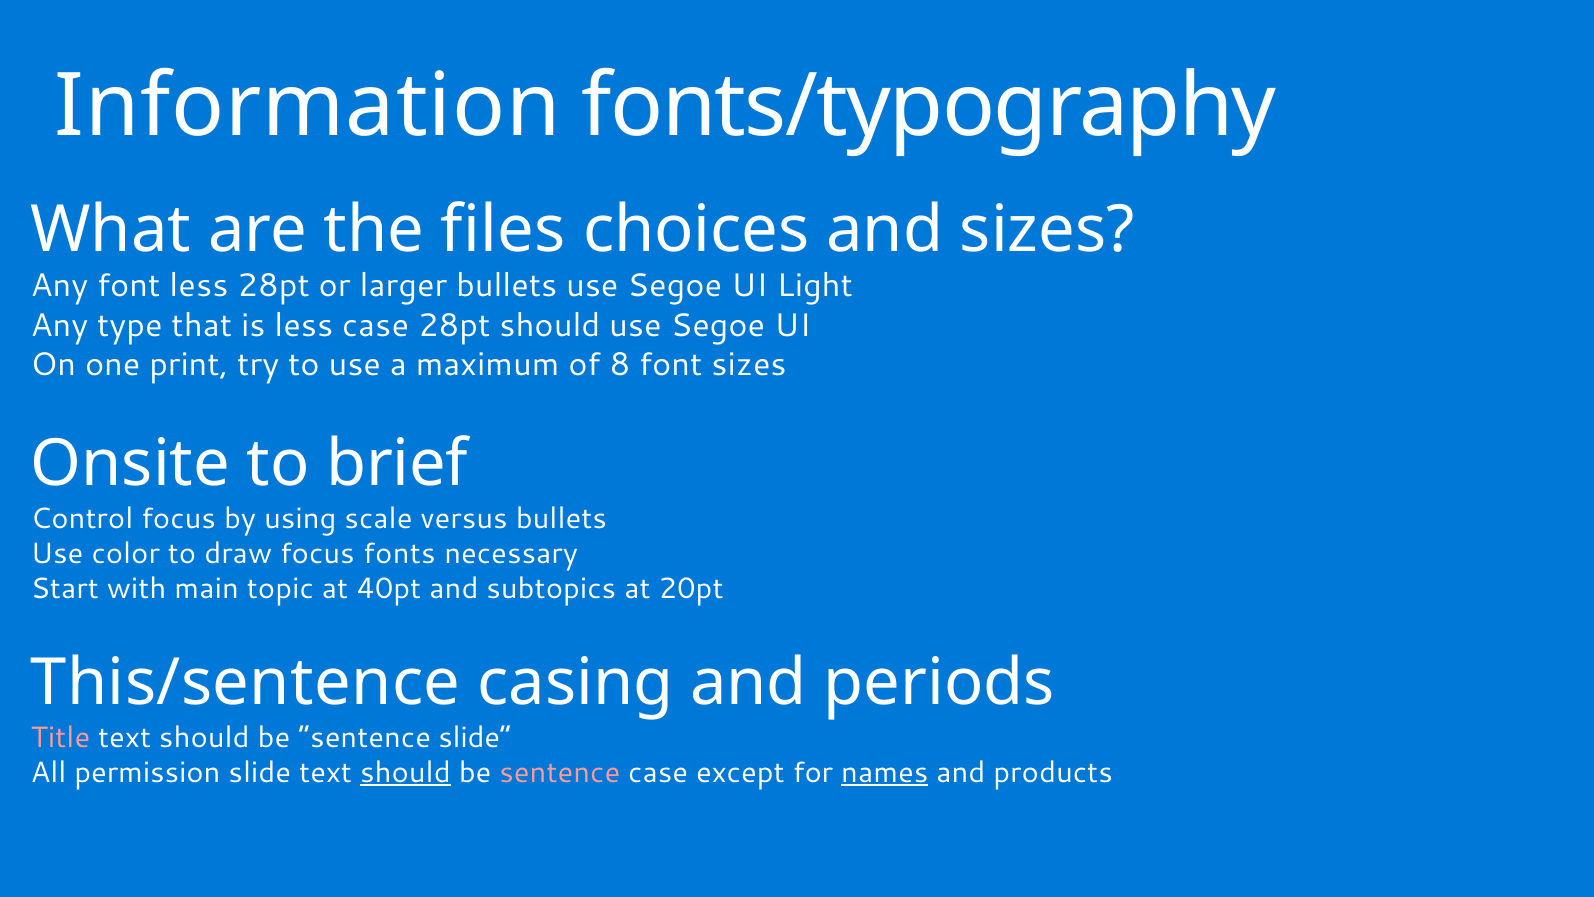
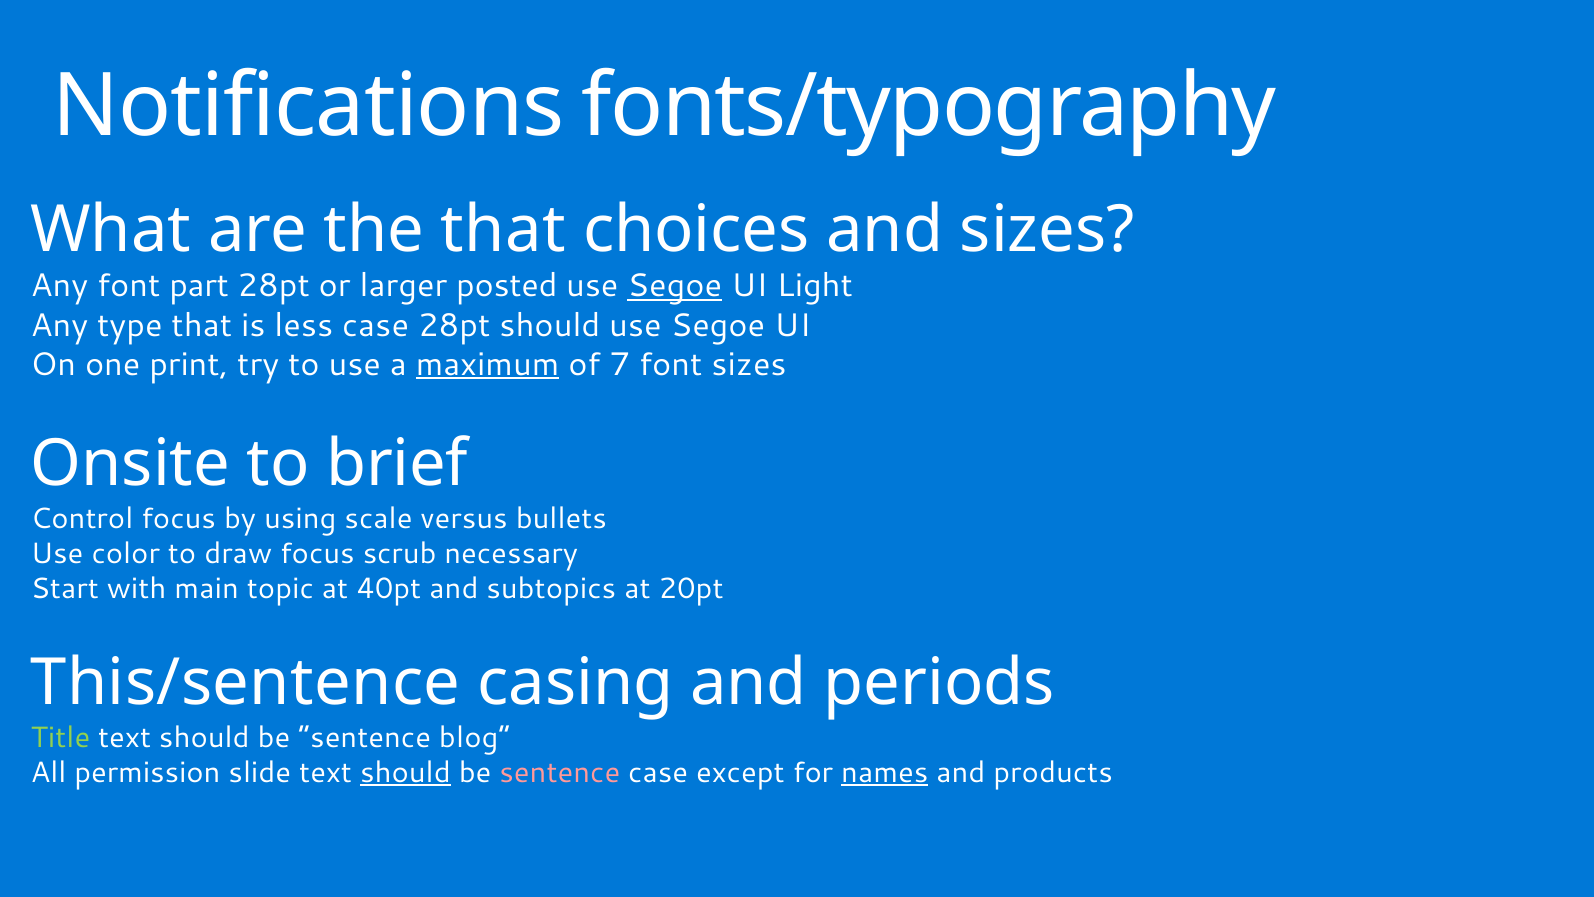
Information: Information -> Notifications
the files: files -> that
font less: less -> part
larger bullets: bullets -> posted
Segoe at (675, 286) underline: none -> present
maximum underline: none -> present
8: 8 -> 7
fonts: fonts -> scrub
Title colour: pink -> light green
sentence slide: slide -> blog
